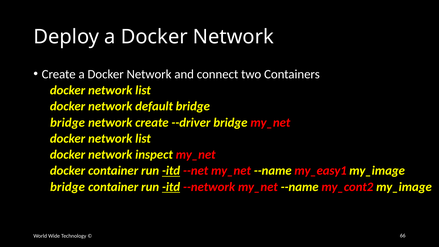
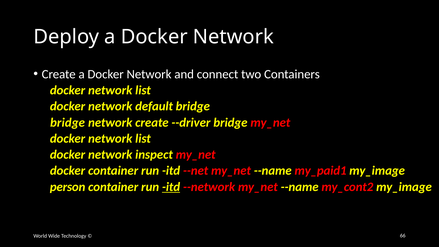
itd at (171, 171) underline: present -> none
my_easy1: my_easy1 -> my_paid1
bridge at (68, 187): bridge -> person
